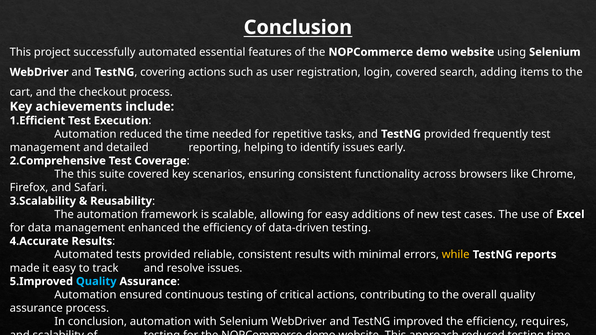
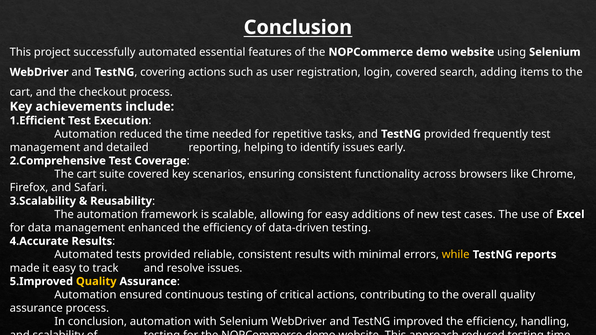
this at (86, 174): this -> cart
Quality at (96, 282) colour: light blue -> yellow
requires: requires -> handling
